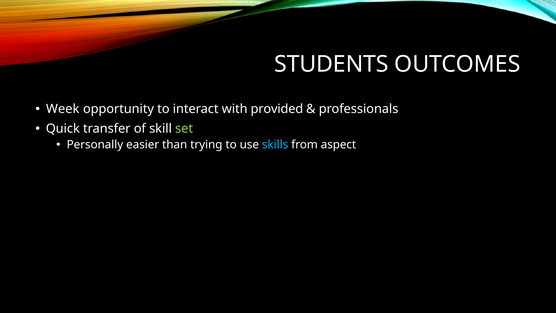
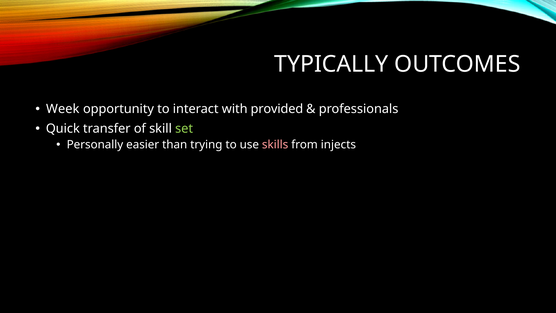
STUDENTS: STUDENTS -> TYPICALLY
skills colour: light blue -> pink
aspect: aspect -> injects
